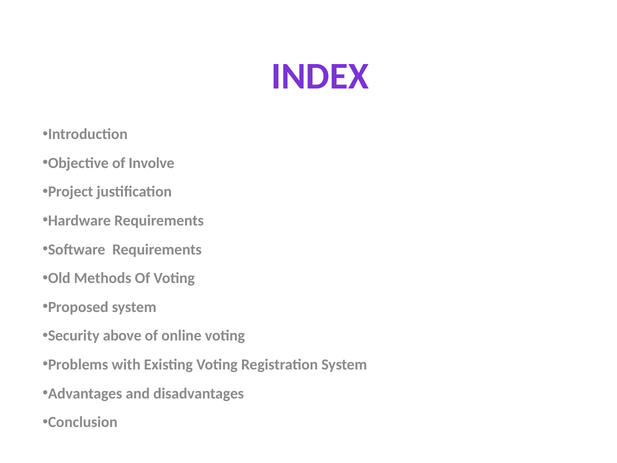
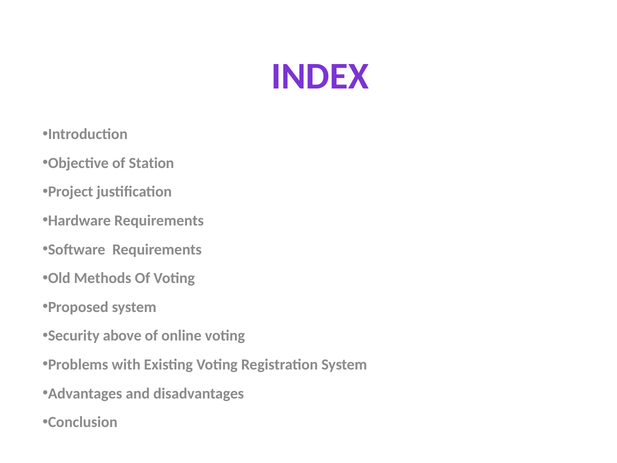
Involve: Involve -> Station
